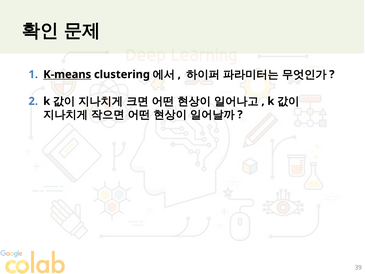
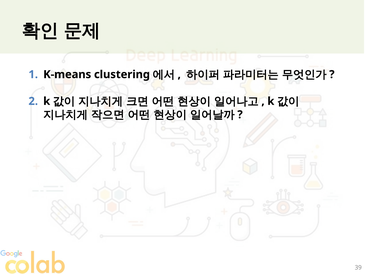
K-means underline: present -> none
